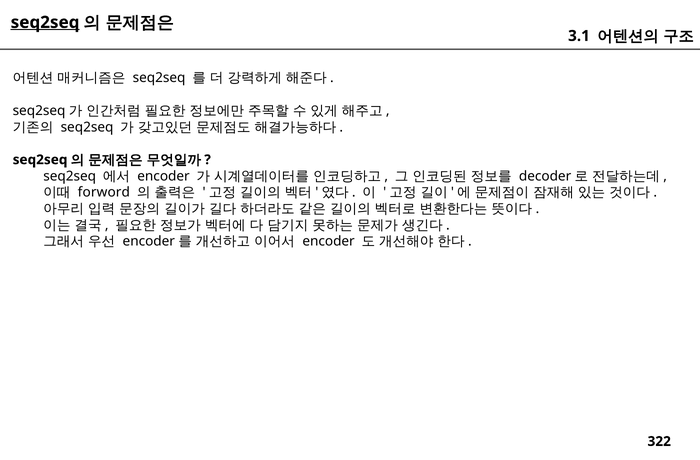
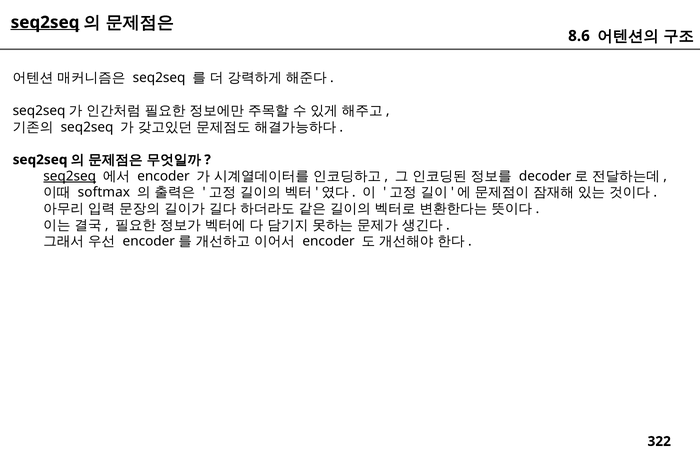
3.1: 3.1 -> 8.6
seq2seq at (70, 176) underline: none -> present
forword: forword -> softmax
